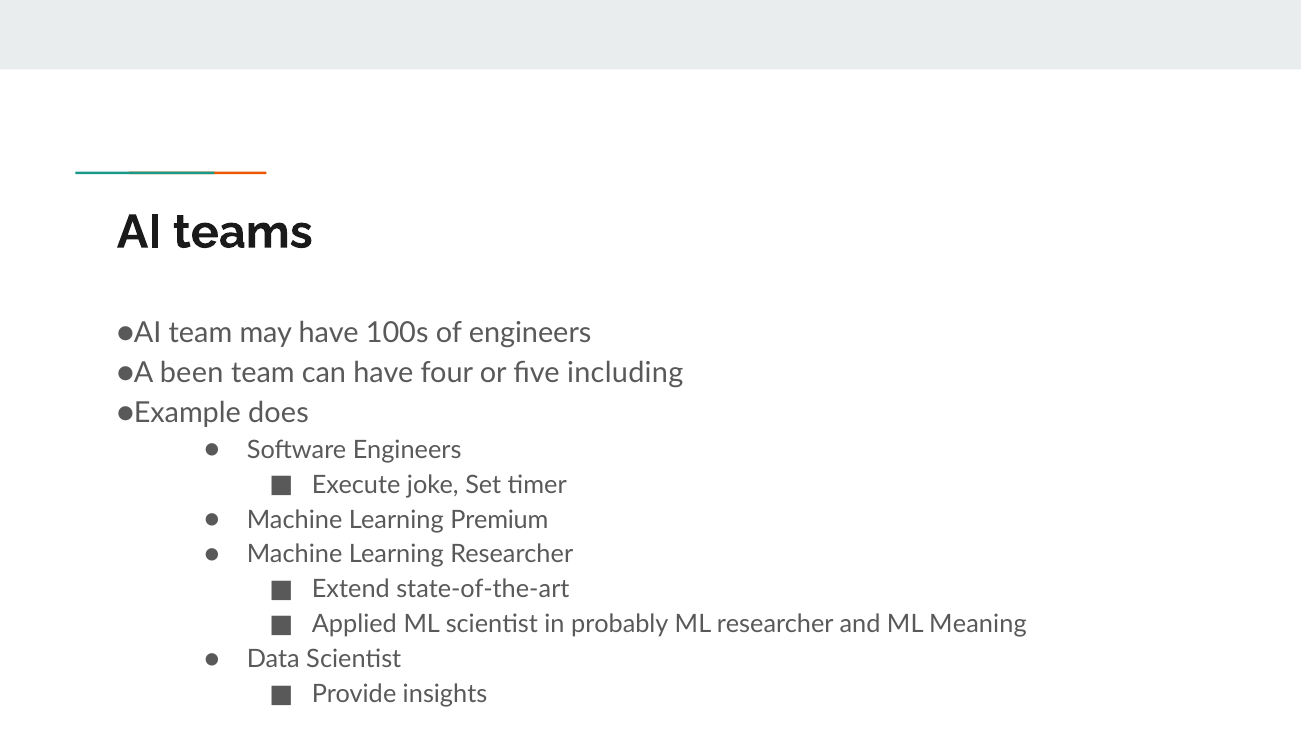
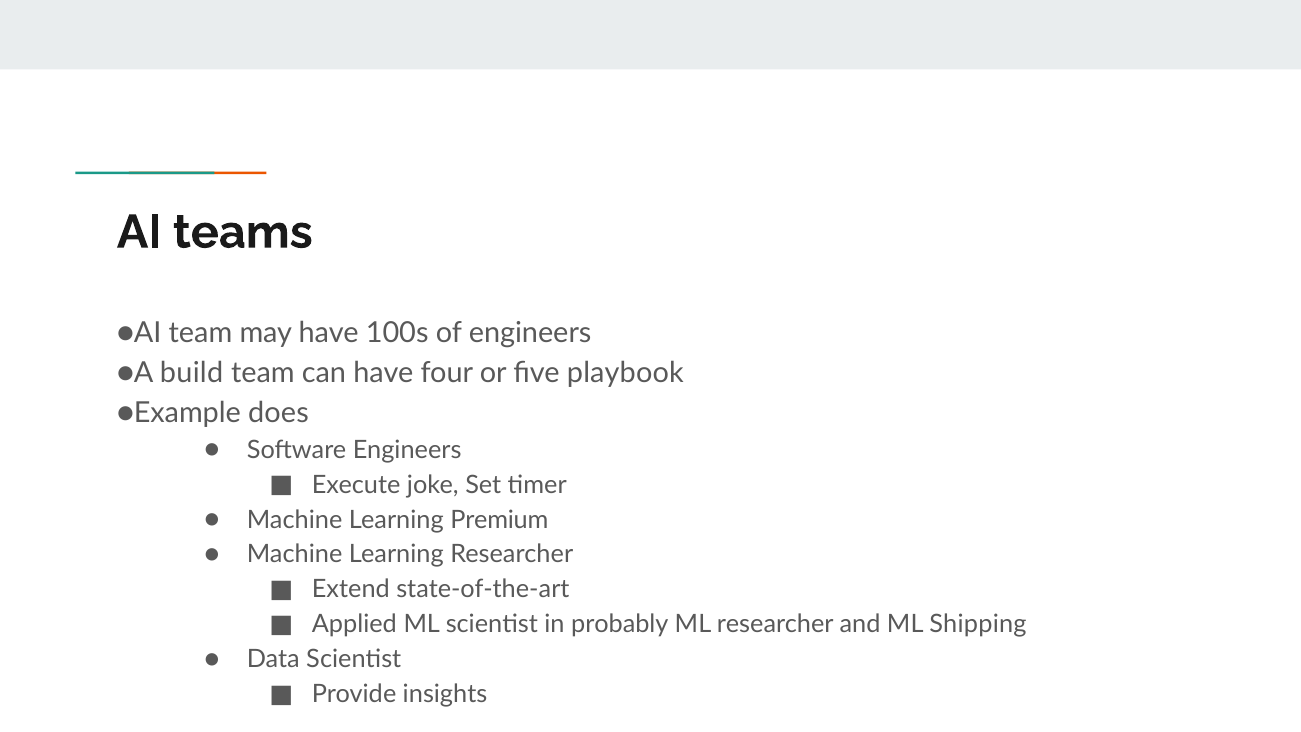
been: been -> build
including: including -> playbook
Meaning: Meaning -> Shipping
